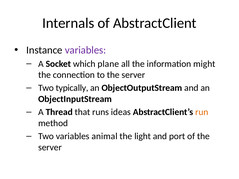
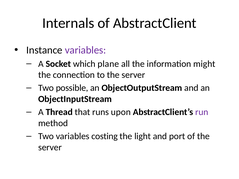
typically: typically -> possible
ideas: ideas -> upon
run colour: orange -> purple
animal: animal -> costing
